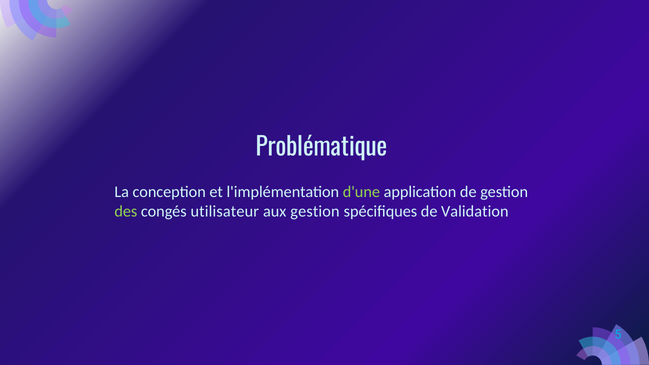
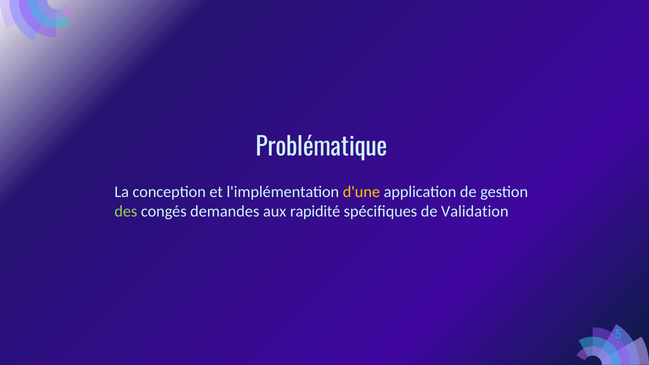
d'une colour: light green -> yellow
utilisateur: utilisateur -> demandes
aux gestion: gestion -> rapidité
